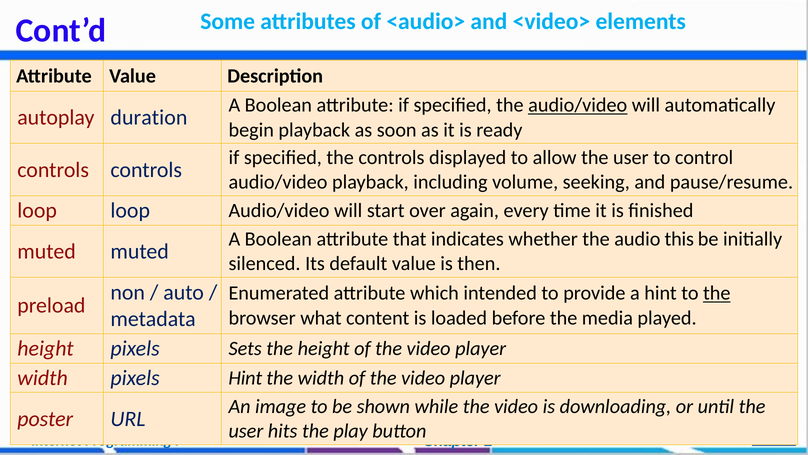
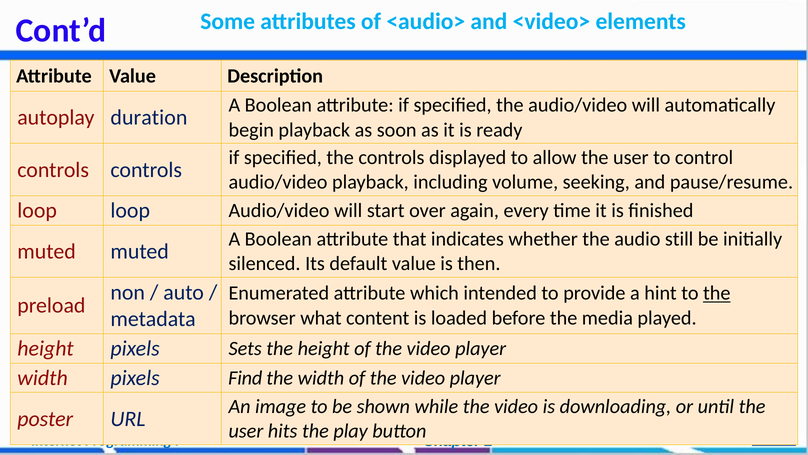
audio/video at (578, 105) underline: present -> none
this: this -> still
pixels Hint: Hint -> Find
